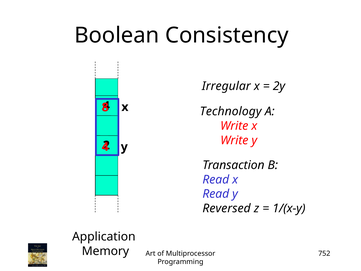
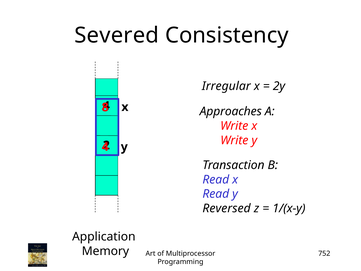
Boolean: Boolean -> Severed
Technology: Technology -> Approaches
